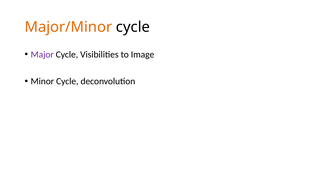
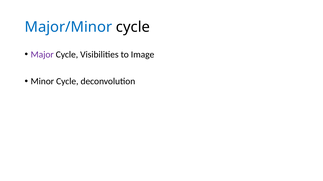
Major/Minor colour: orange -> blue
